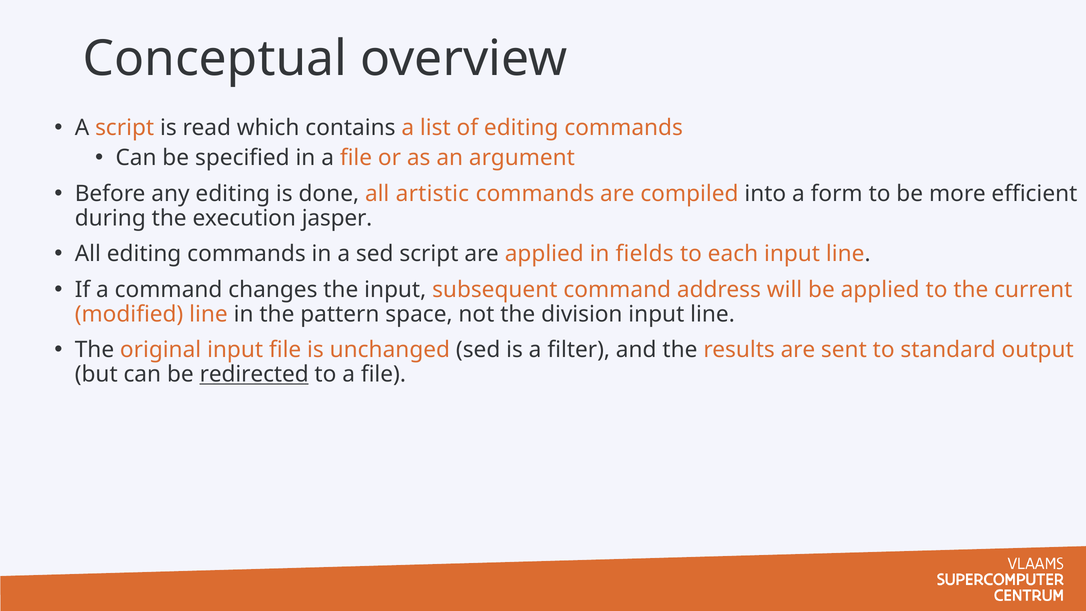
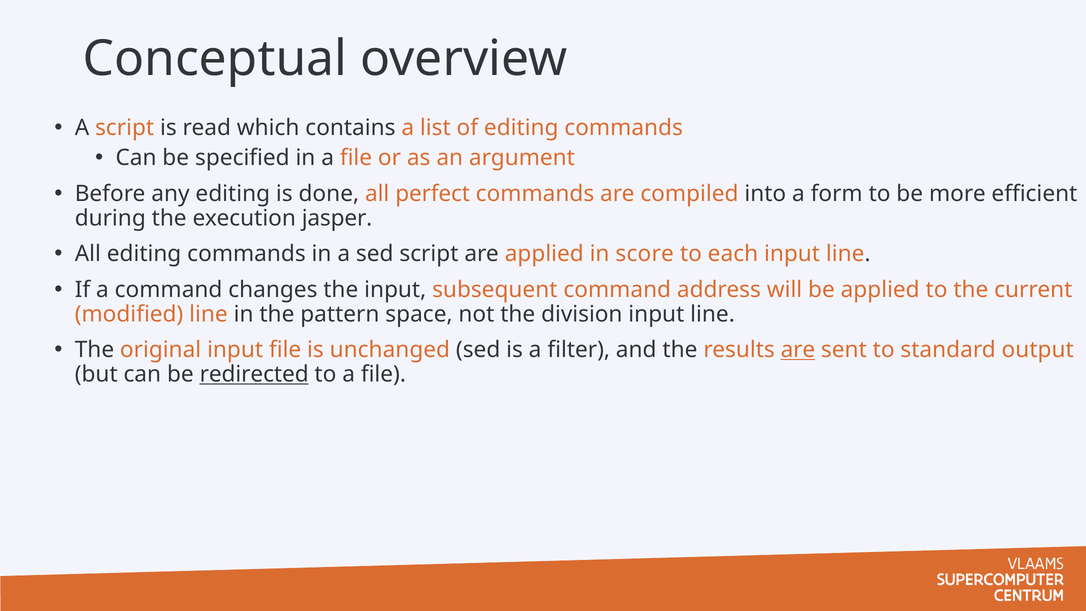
artistic: artistic -> perfect
fields: fields -> score
are at (798, 350) underline: none -> present
